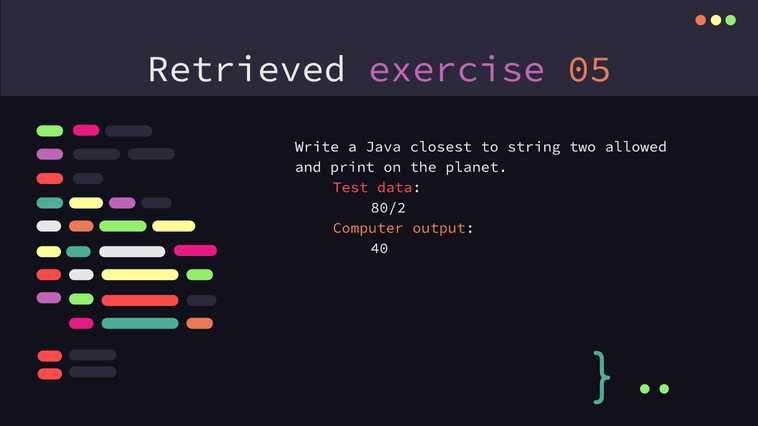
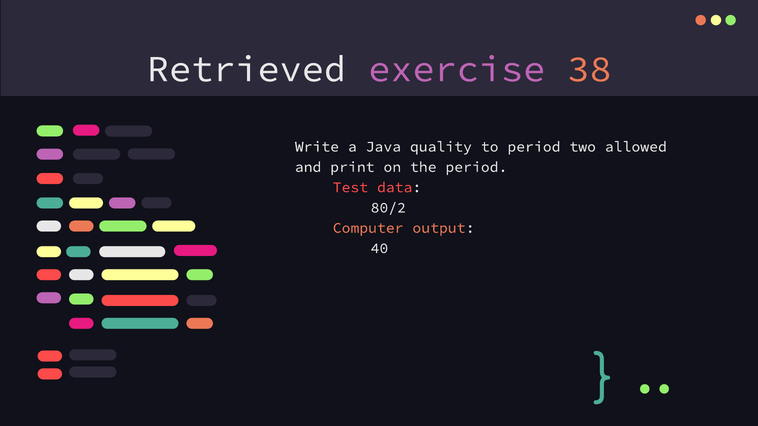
05: 05 -> 38
closest: closest -> quality
to string: string -> period
the planet: planet -> period
